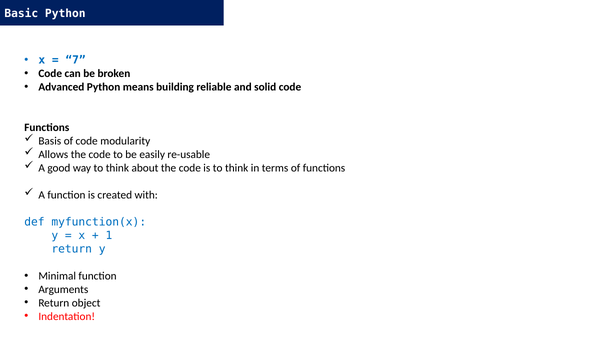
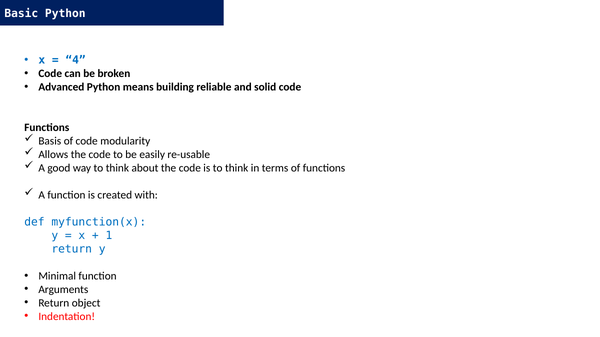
7: 7 -> 4
